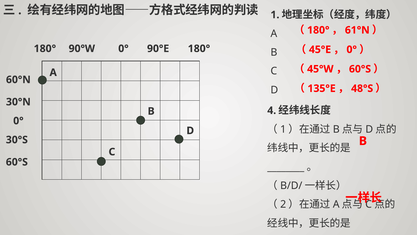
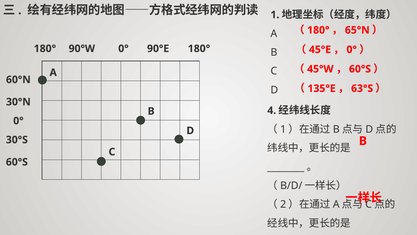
61°N: 61°N -> 65°N
48°S: 48°S -> 63°S
